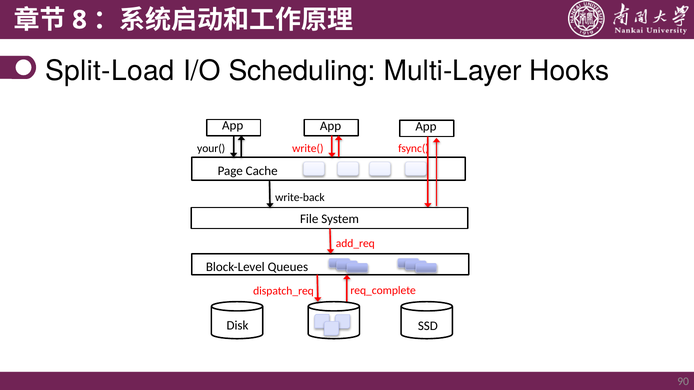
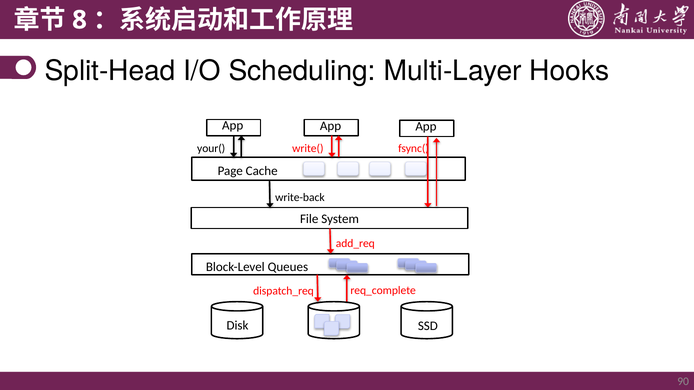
Split-Load: Split-Load -> Split-Head
